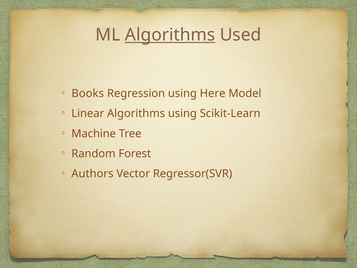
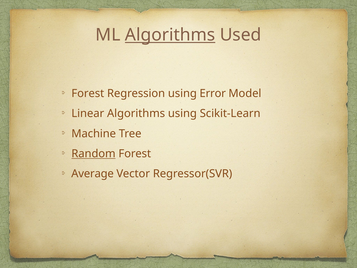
Books at (88, 93): Books -> Forest
Here: Here -> Error
Random underline: none -> present
Authors: Authors -> Average
